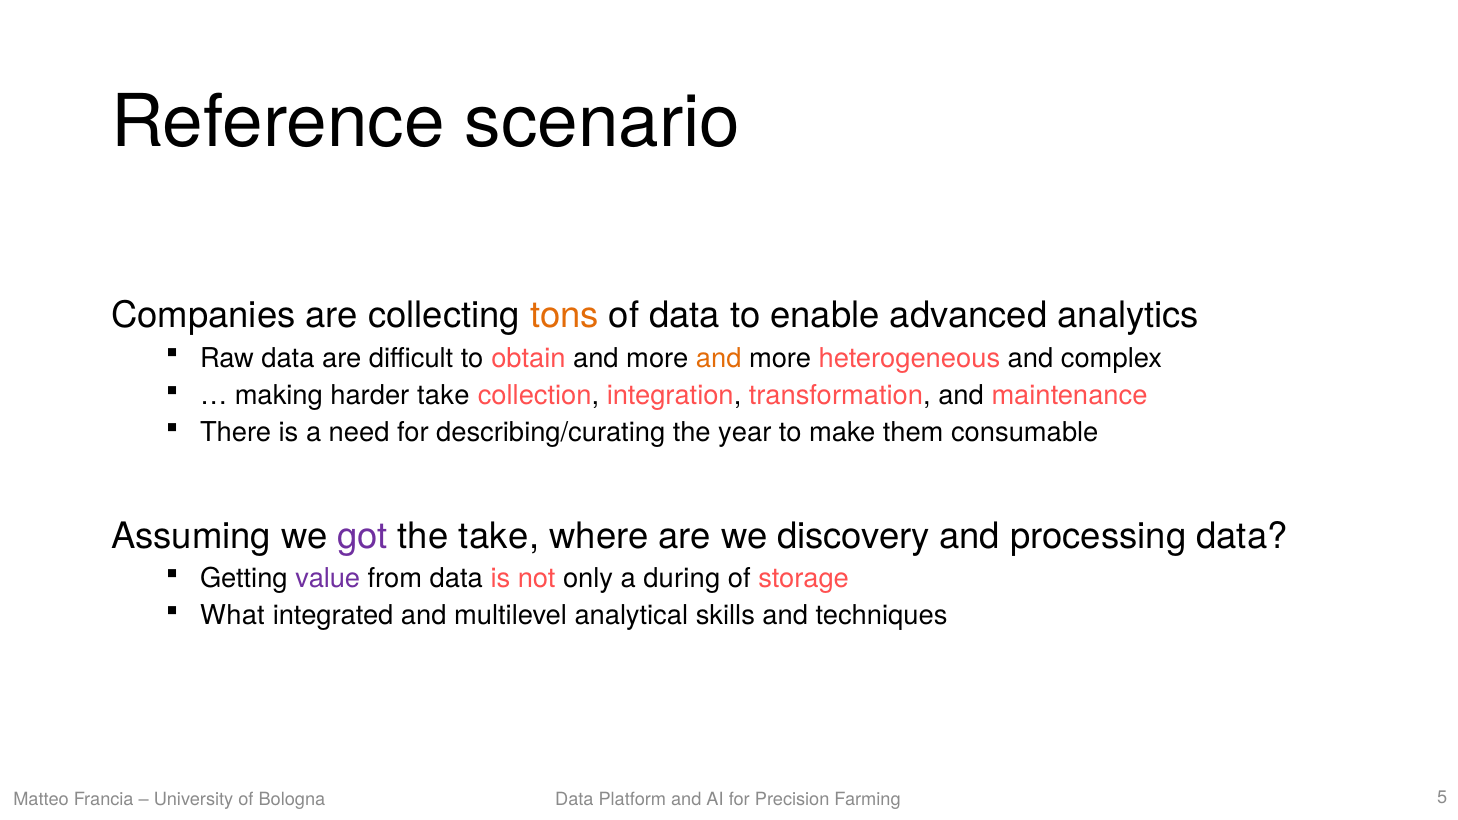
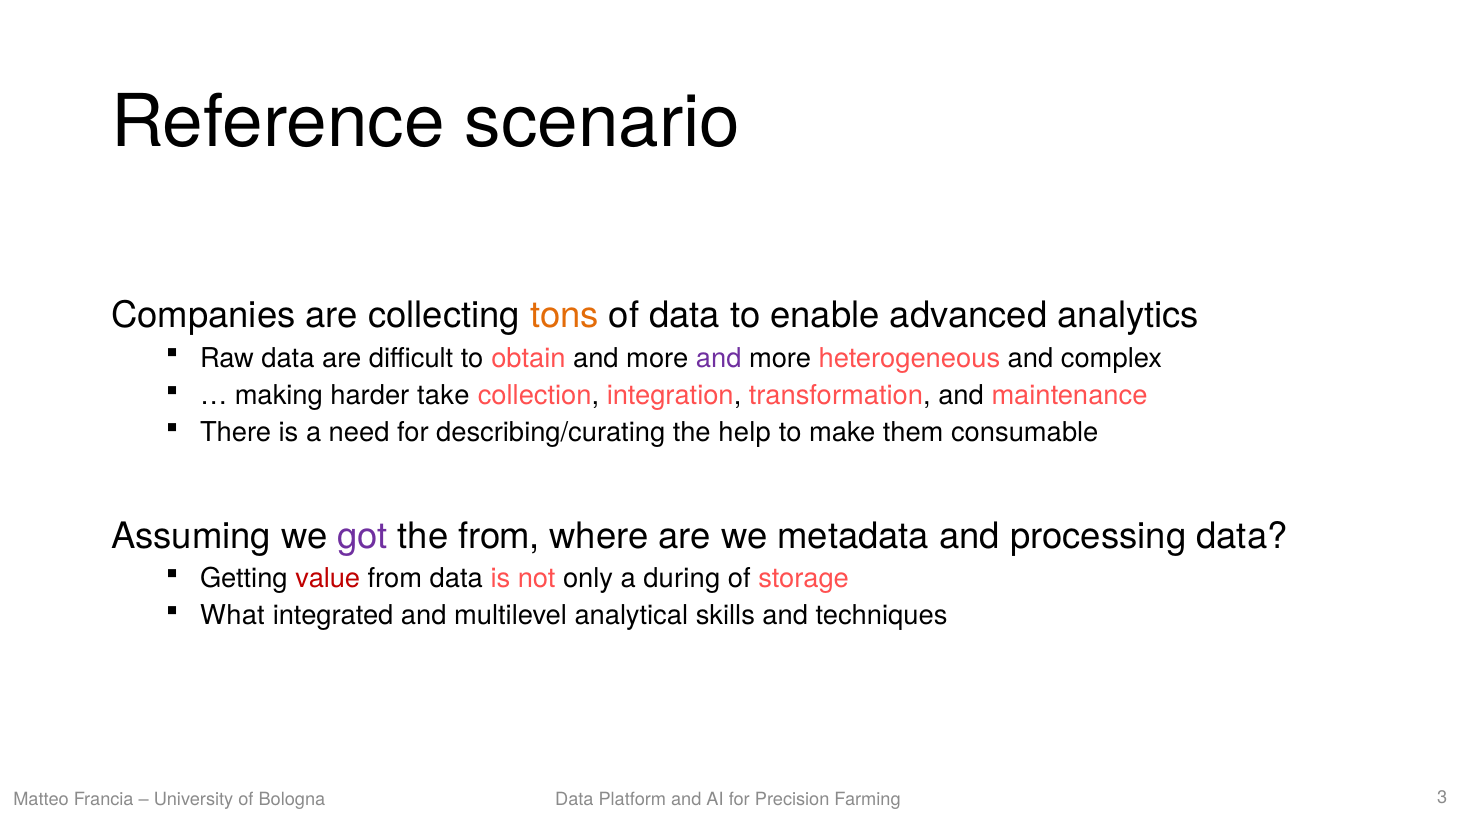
and at (719, 358) colour: orange -> purple
year: year -> help
the take: take -> from
discovery: discovery -> metadata
value colour: purple -> red
5: 5 -> 3
